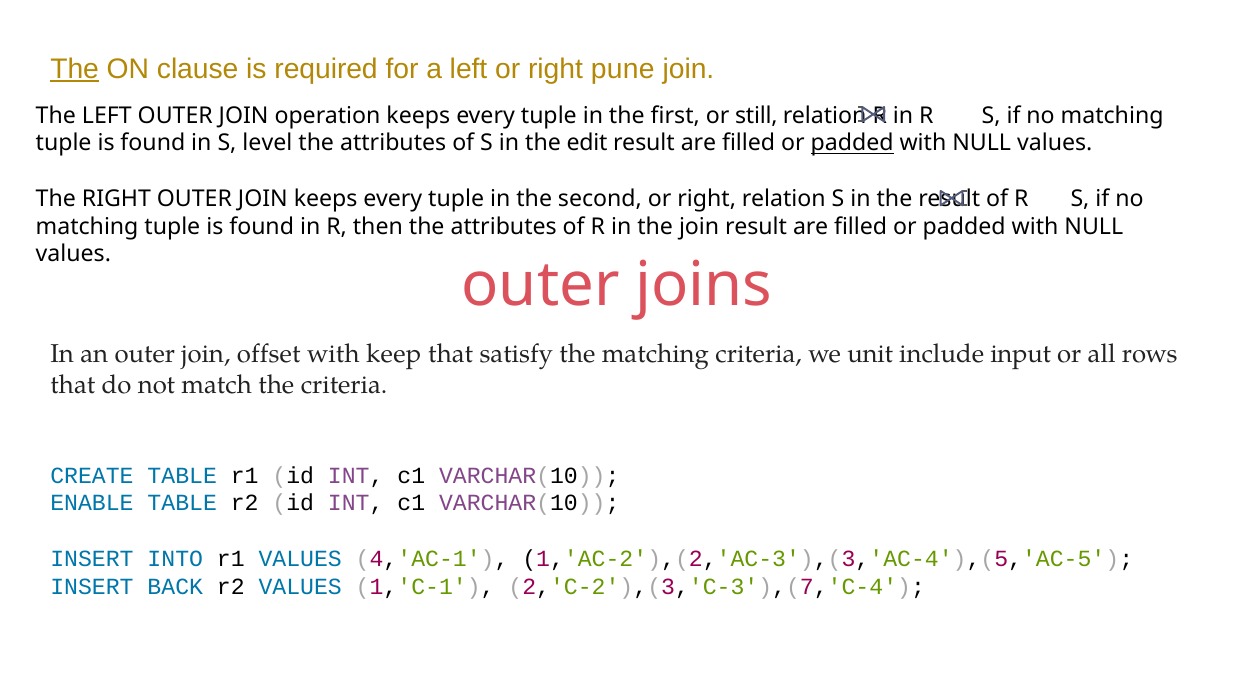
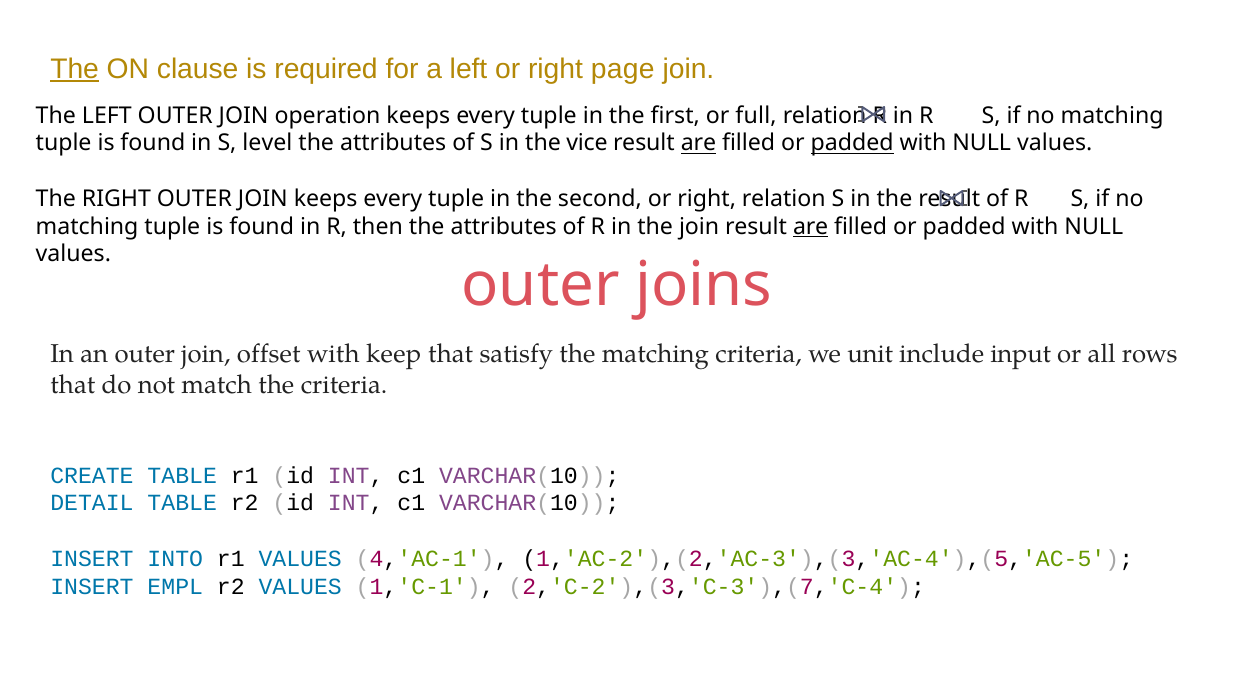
pune: pune -> page
still: still -> full
edit: edit -> vice
are at (698, 143) underline: none -> present
are at (811, 227) underline: none -> present
ENABLE: ENABLE -> DETAIL
BACK: BACK -> EMPL
